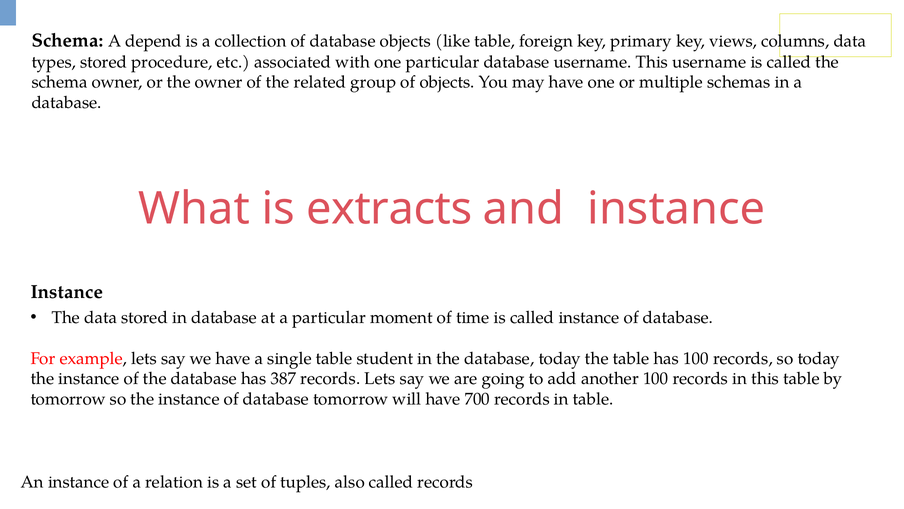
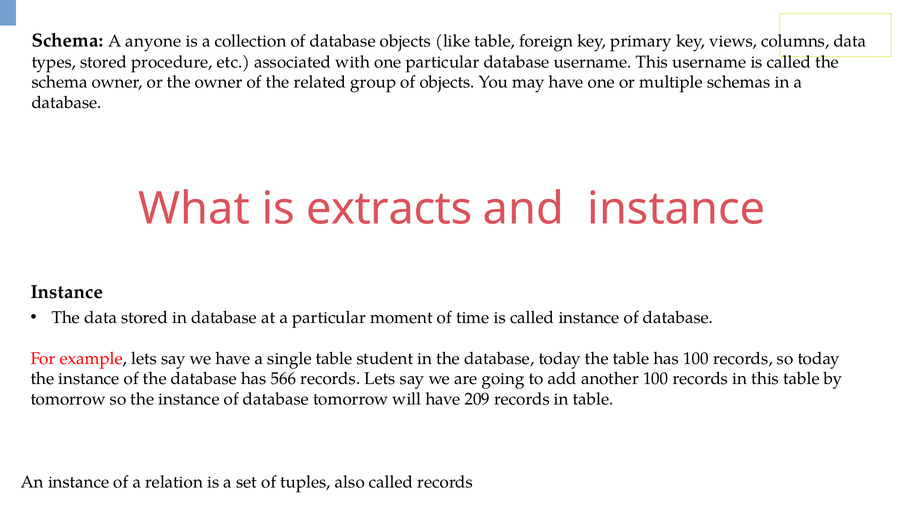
depend: depend -> anyone
387: 387 -> 566
700: 700 -> 209
